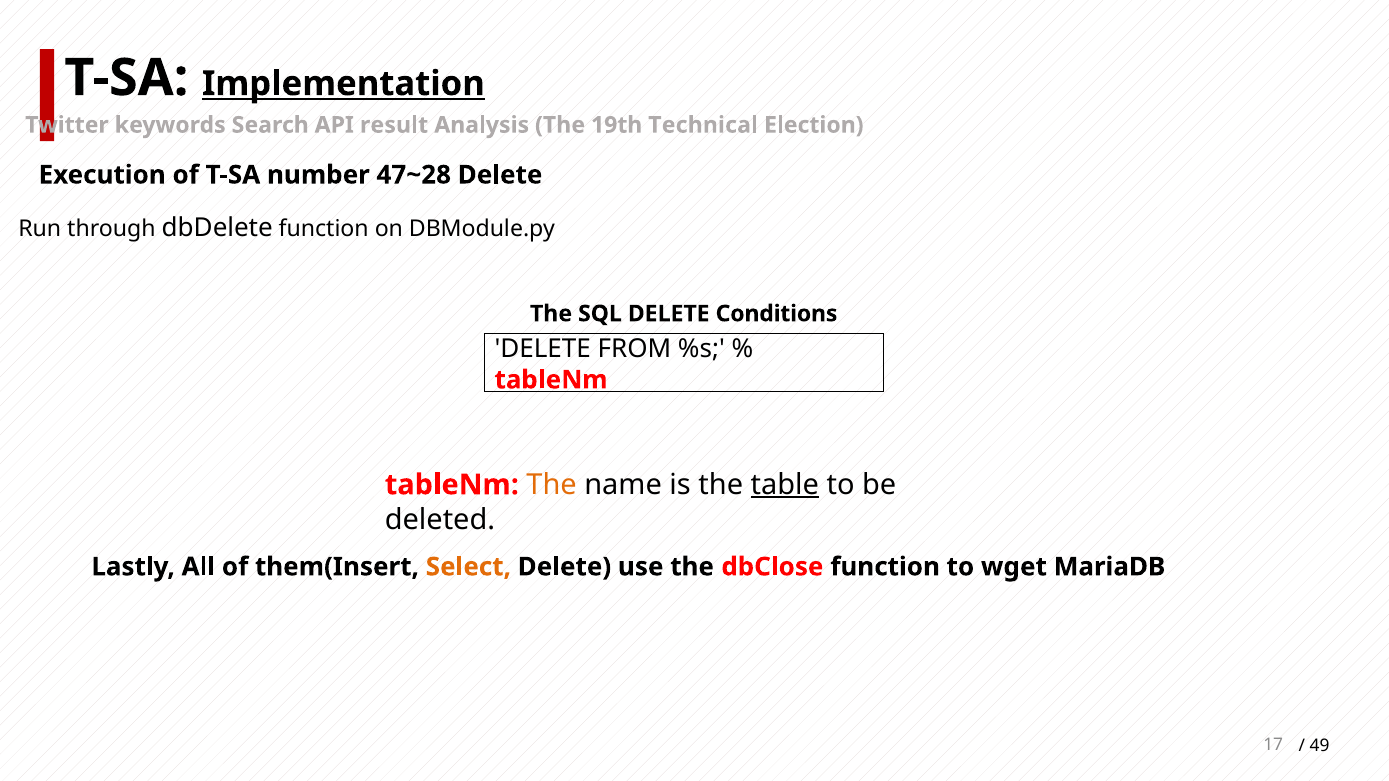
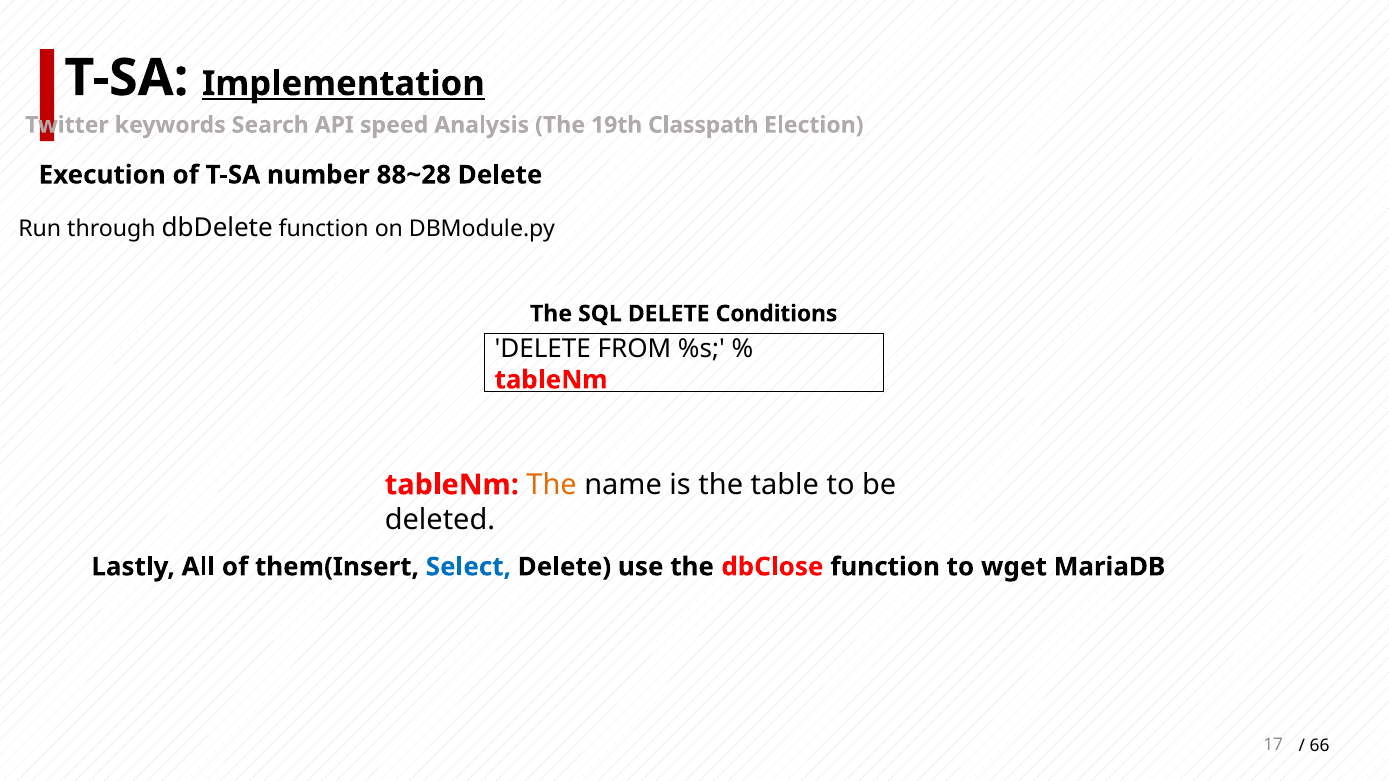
result: result -> speed
Technical: Technical -> Classpath
47~28: 47~28 -> 88~28
table underline: present -> none
Select colour: orange -> blue
49: 49 -> 66
